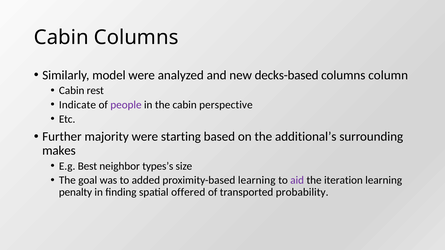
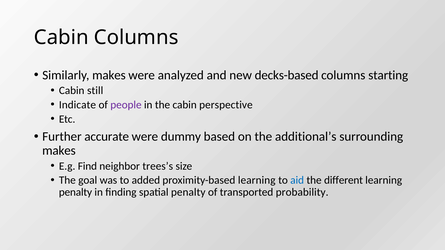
Similarly model: model -> makes
column: column -> starting
rest: rest -> still
majority: majority -> accurate
starting: starting -> dummy
Best: Best -> Find
types’s: types’s -> trees’s
aid colour: purple -> blue
iteration: iteration -> different
spatial offered: offered -> penalty
